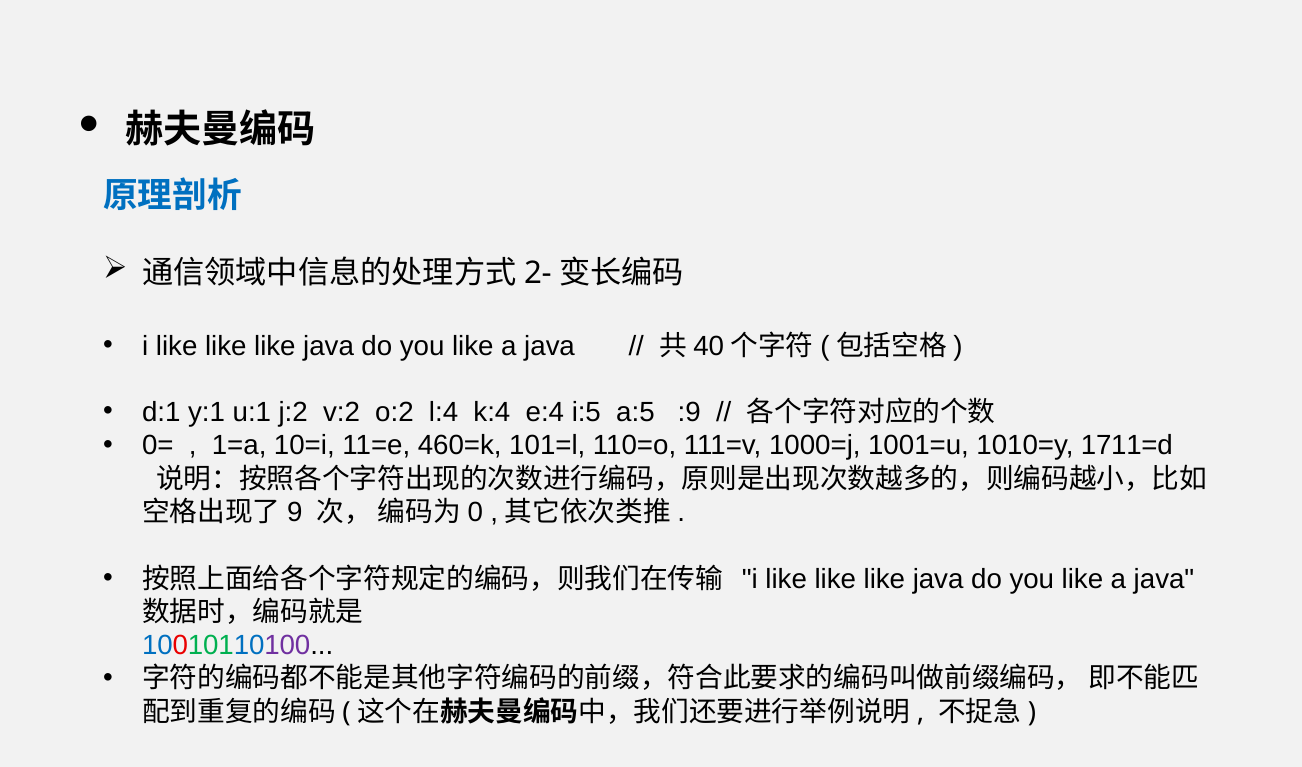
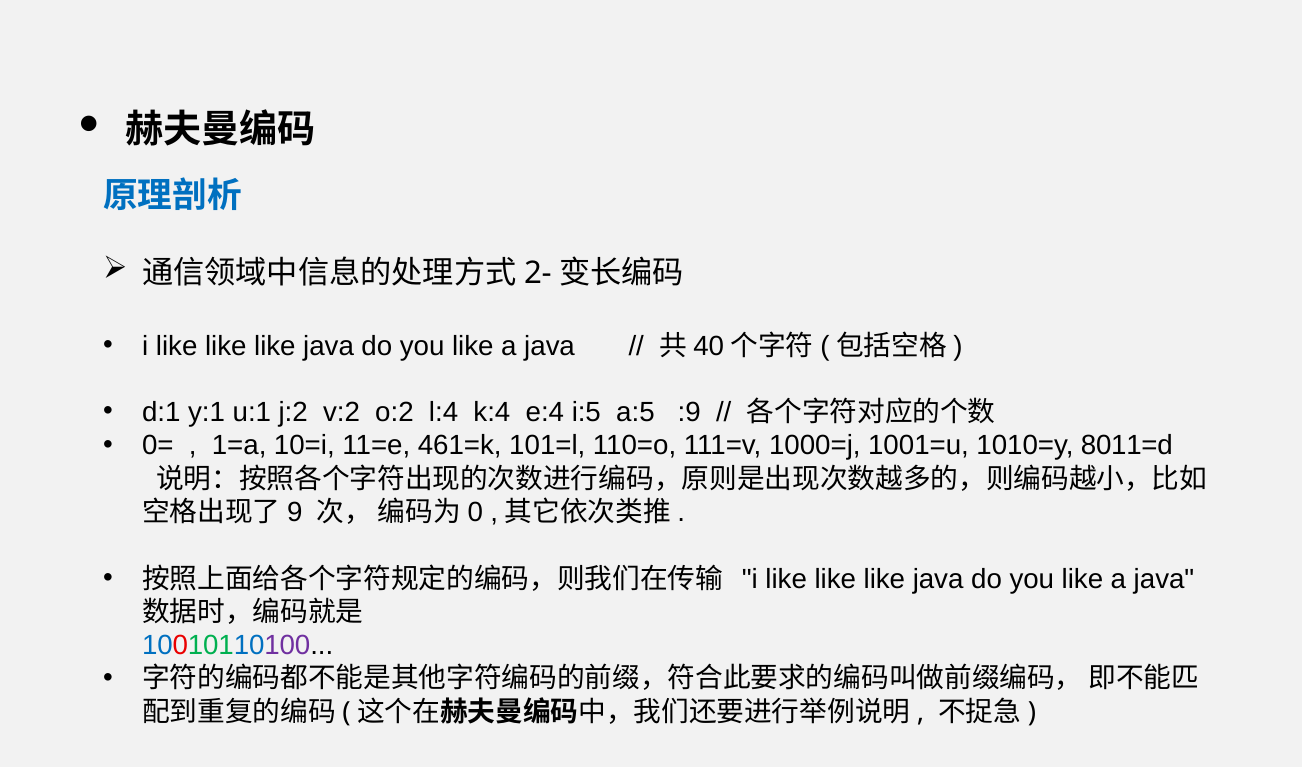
460=k: 460=k -> 461=k
1711=d: 1711=d -> 8011=d
